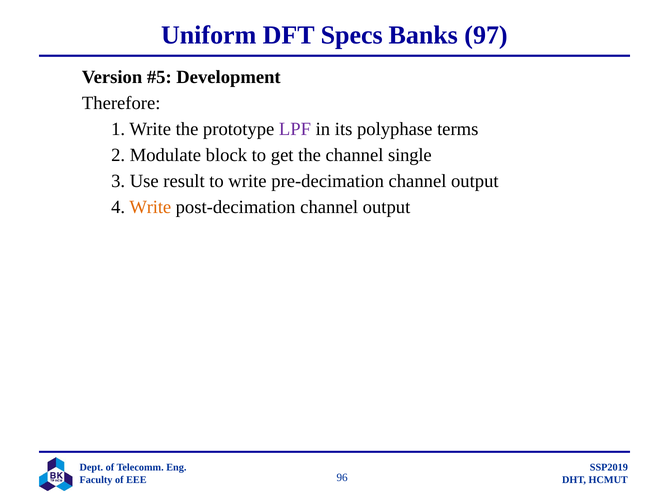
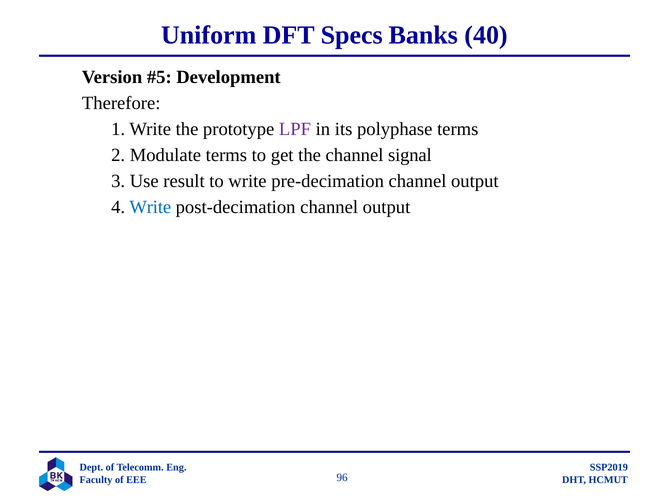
97: 97 -> 40
Modulate block: block -> terms
single: single -> signal
Write at (150, 207) colour: orange -> blue
